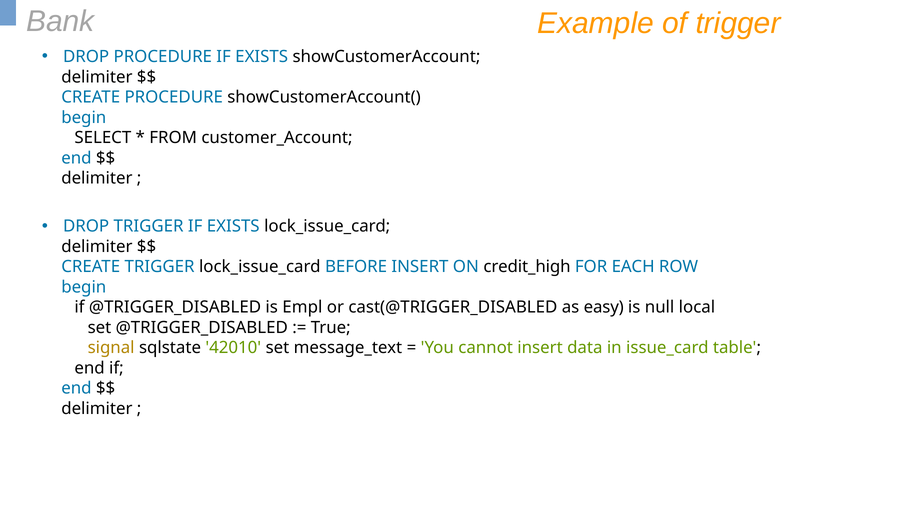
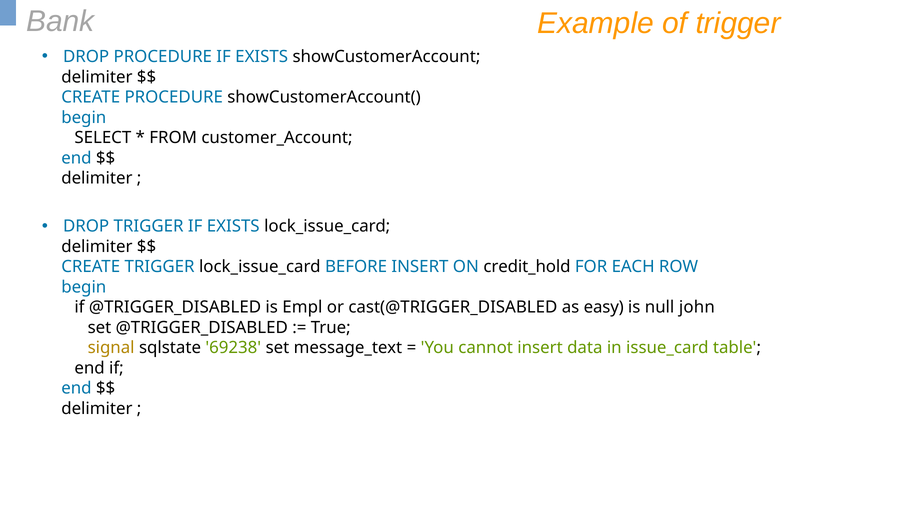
credit_high: credit_high -> credit_hold
local: local -> john
42010: 42010 -> 69238
